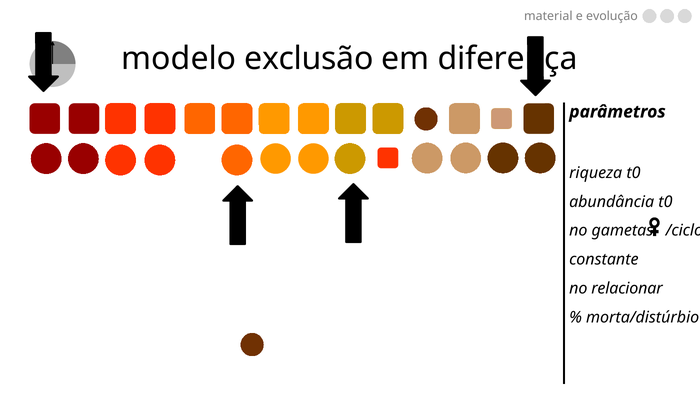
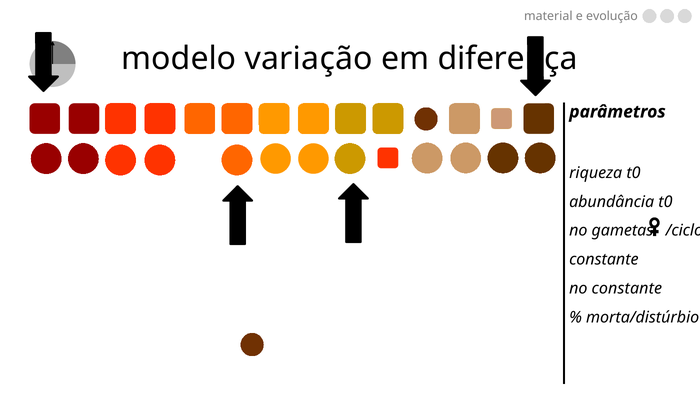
exclusão: exclusão -> variação
no relacionar: relacionar -> constante
